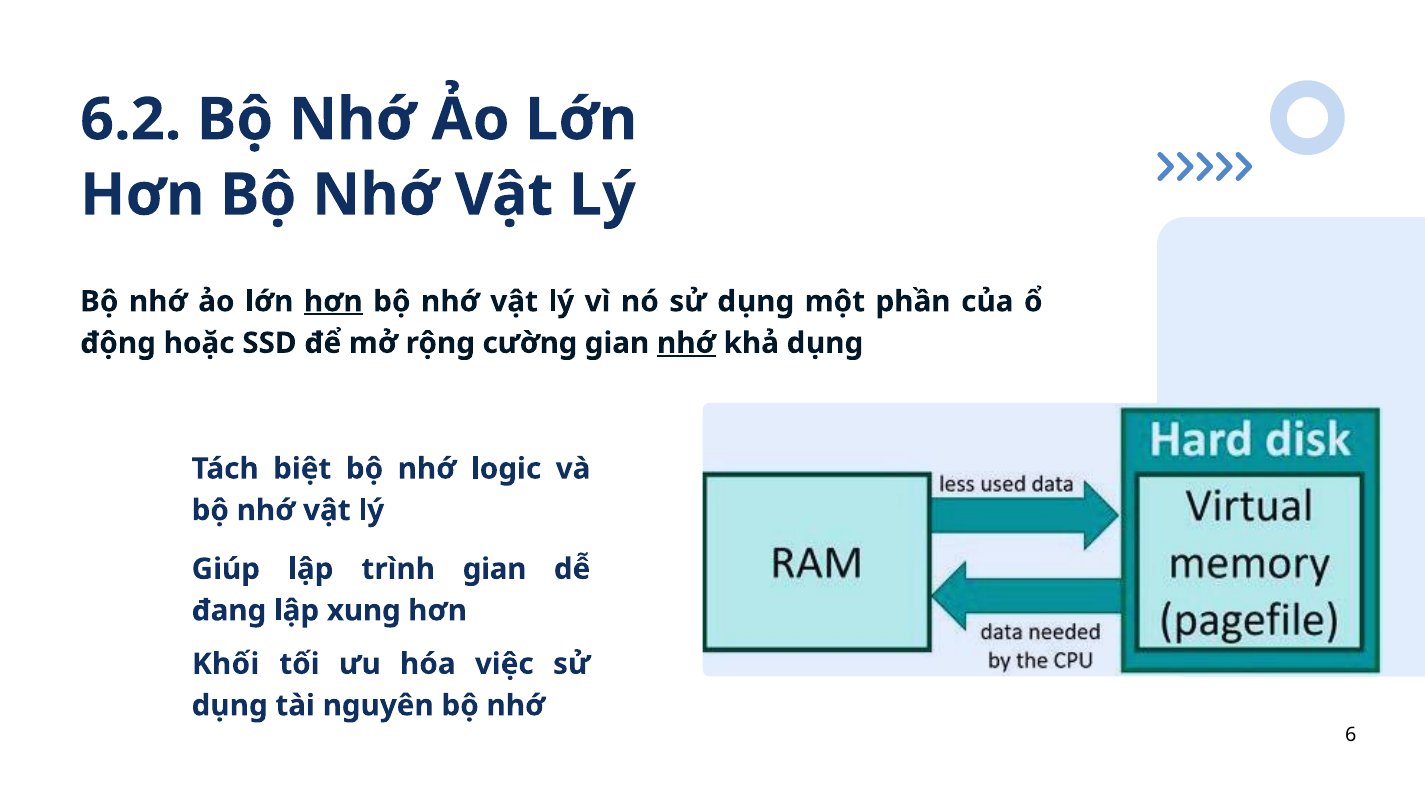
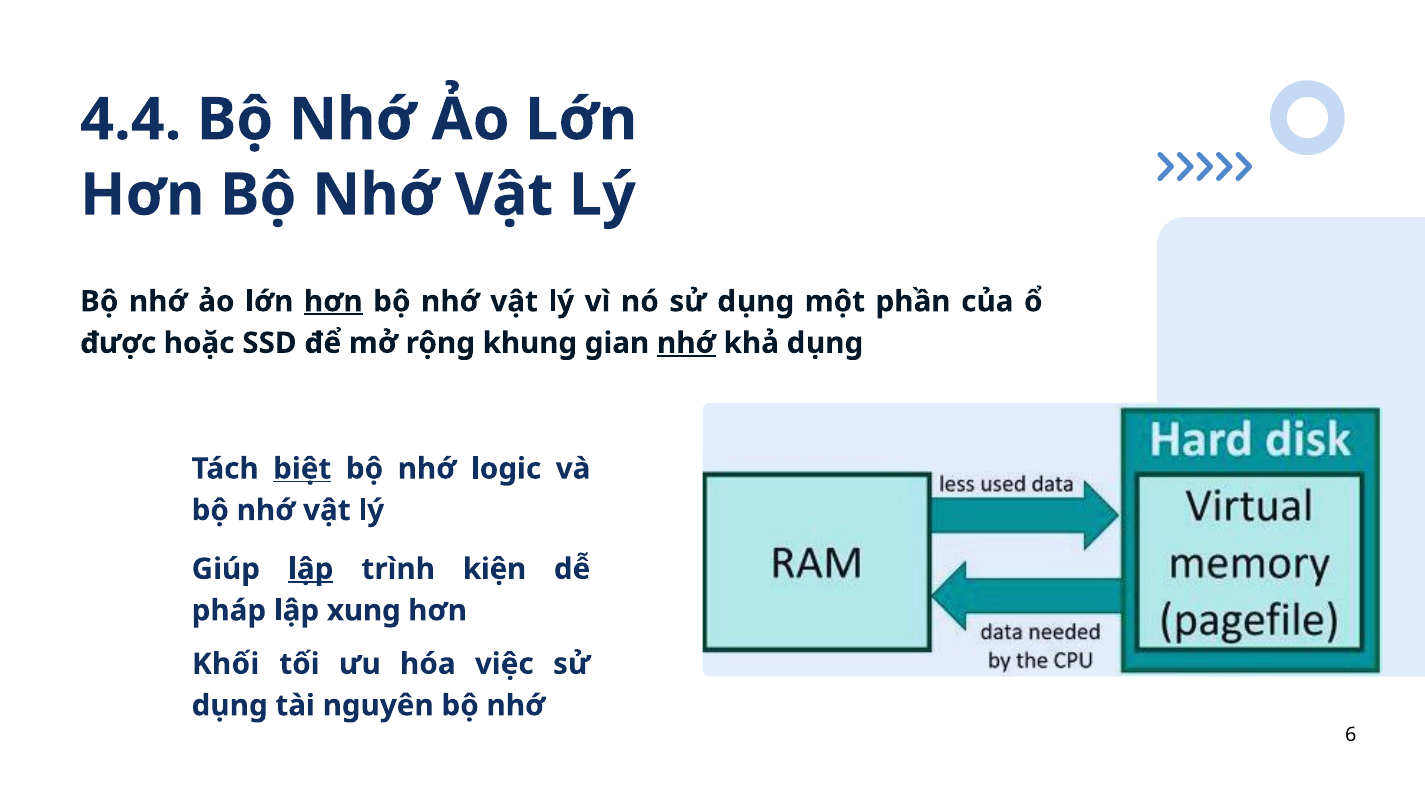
6.2: 6.2 -> 4.4
động: động -> được
cường: cường -> khung
biệt underline: none -> present
lập at (311, 569) underline: none -> present
trình gian: gian -> kiện
đang: đang -> pháp
